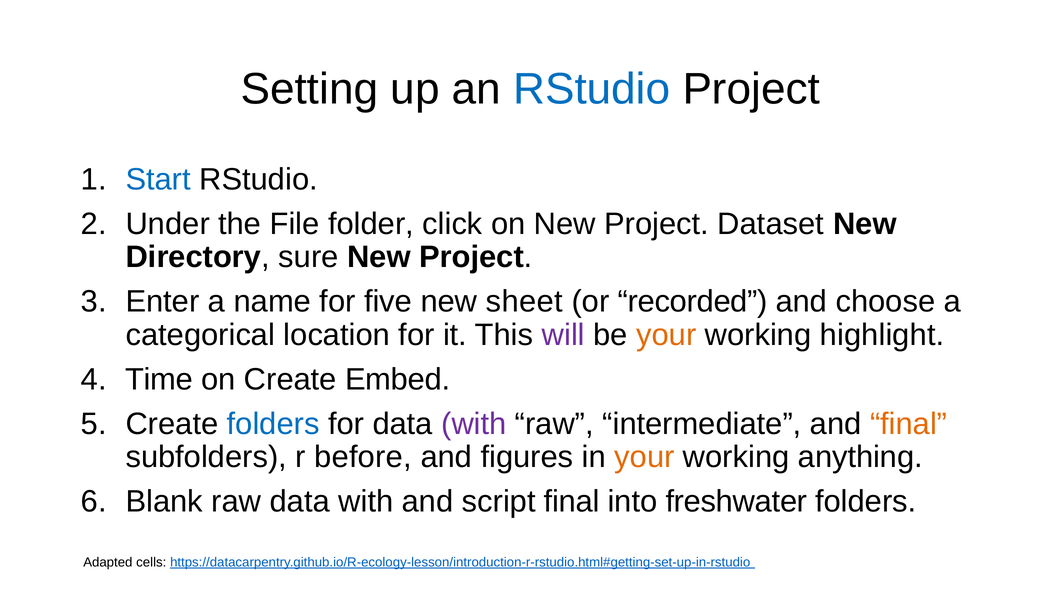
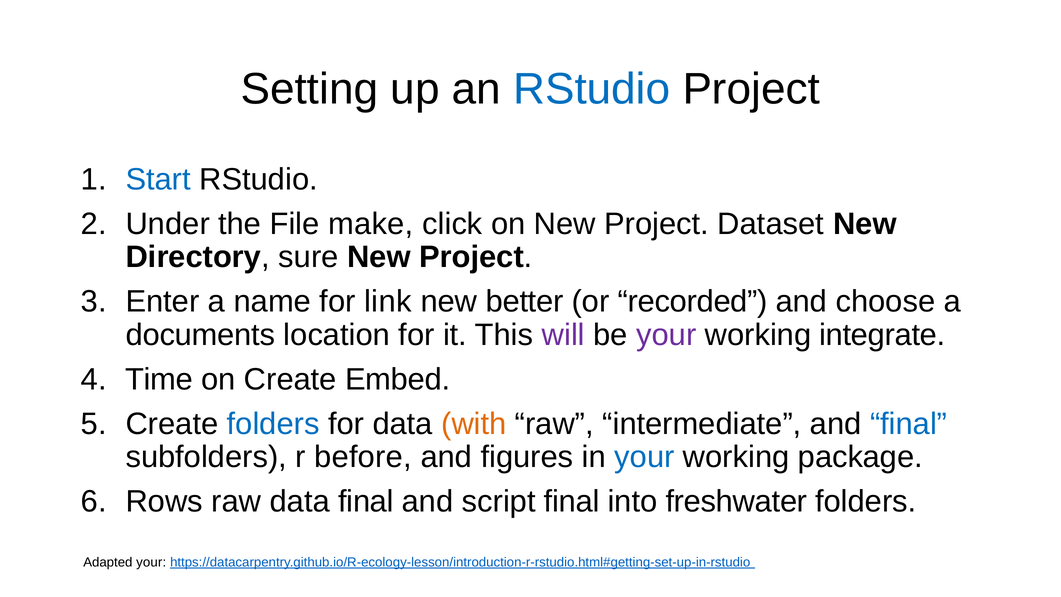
folder: folder -> make
five: five -> link
sheet: sheet -> better
categorical: categorical -> documents
your at (666, 335) colour: orange -> purple
highlight: highlight -> integrate
with at (474, 424) colour: purple -> orange
final at (909, 424) colour: orange -> blue
your at (644, 457) colour: orange -> blue
anything: anything -> package
Blank: Blank -> Rows
raw data with: with -> final
Adapted cells: cells -> your
